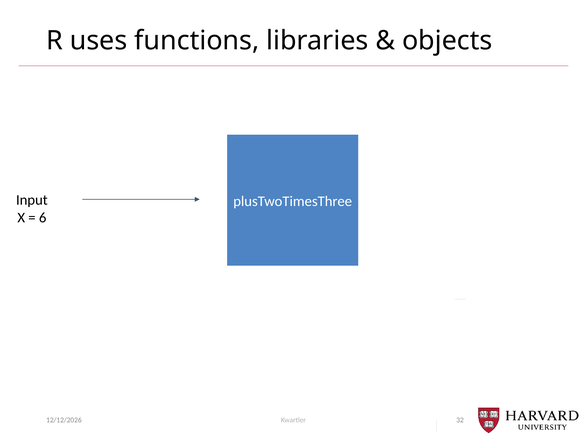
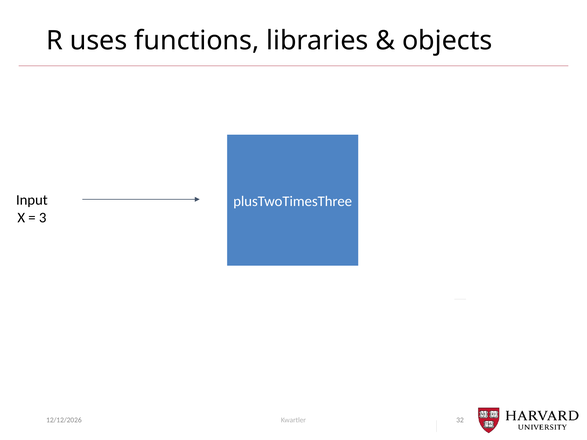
6: 6 -> 3
